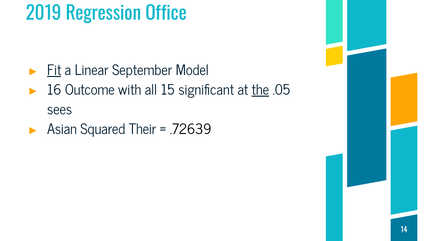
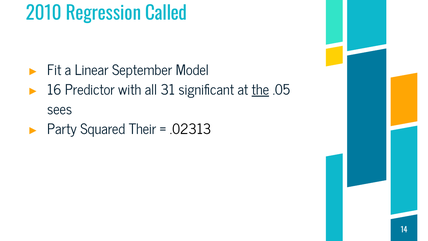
2019: 2019 -> 2010
Office: Office -> Called
Fit underline: present -> none
Outcome: Outcome -> Predictor
15: 15 -> 31
Asian: Asian -> Party
.72639: .72639 -> .02313
